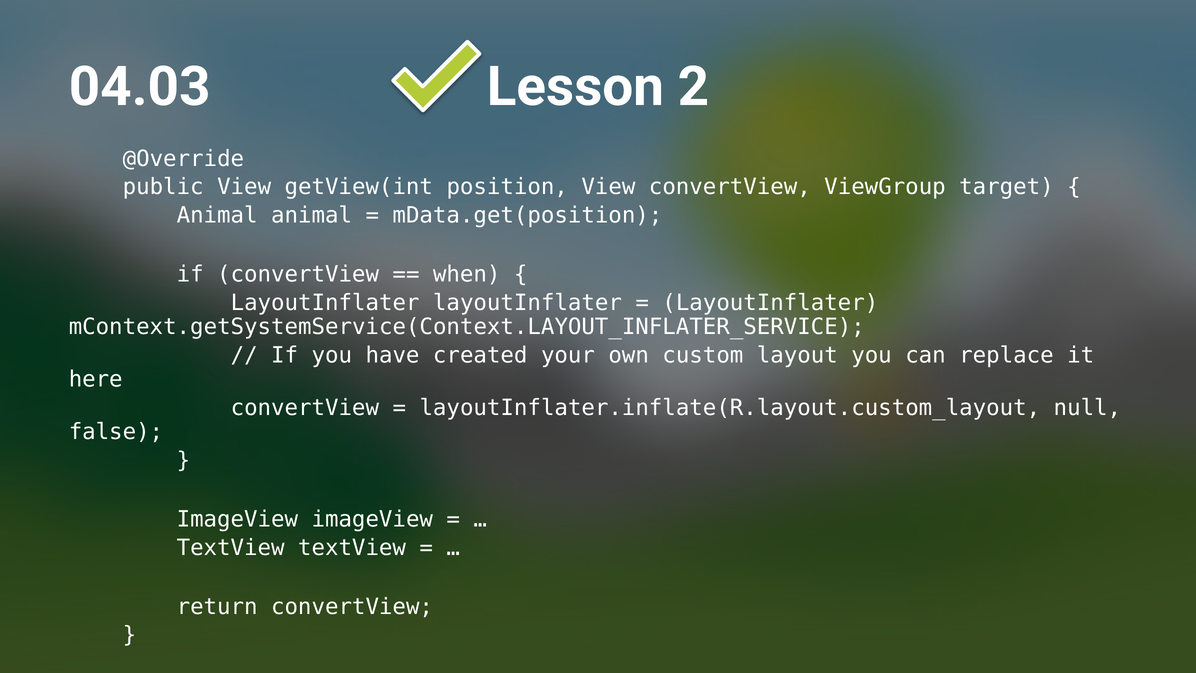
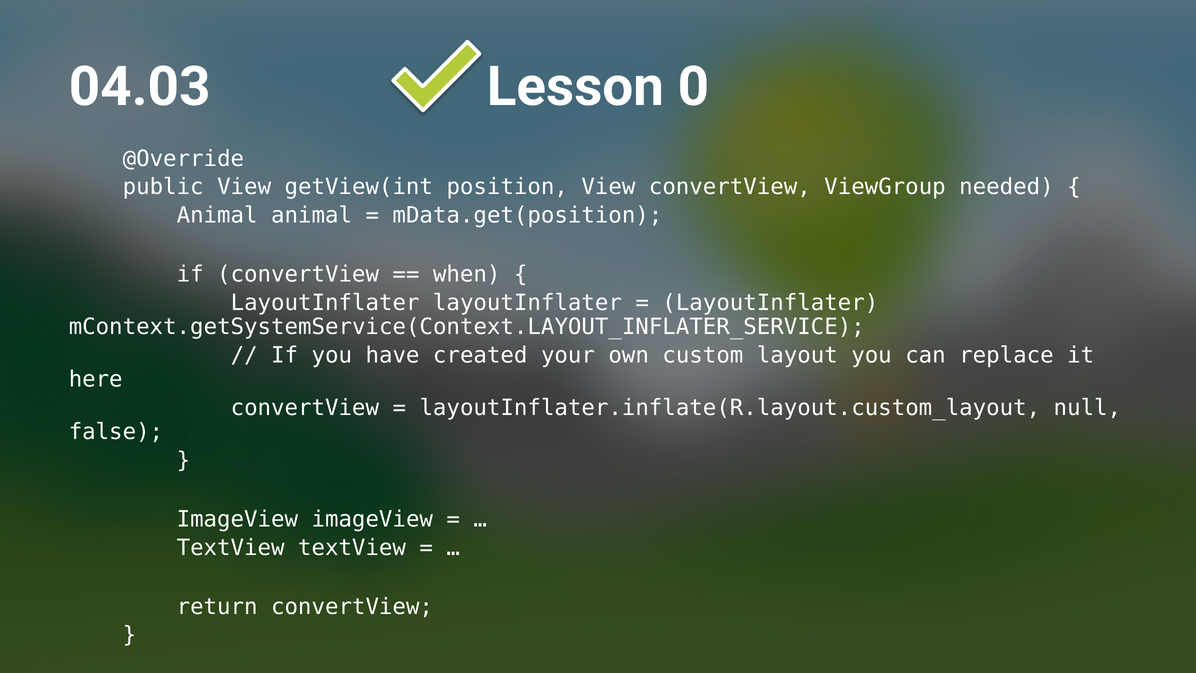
2: 2 -> 0
target: target -> needed
